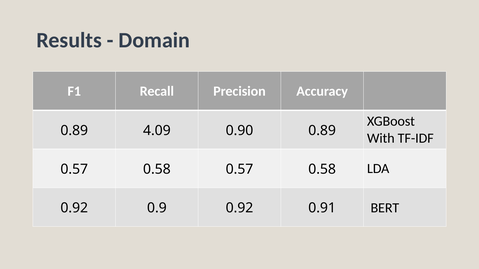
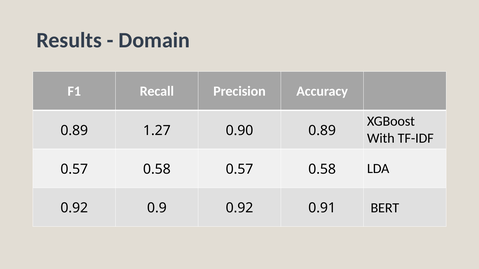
4.09: 4.09 -> 1.27
